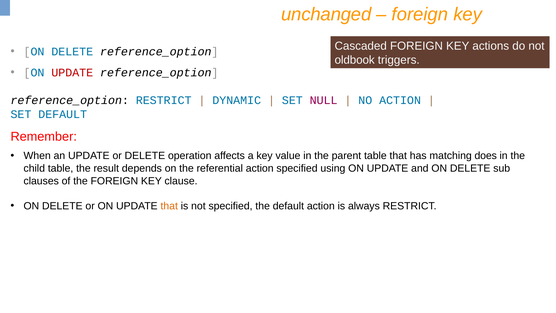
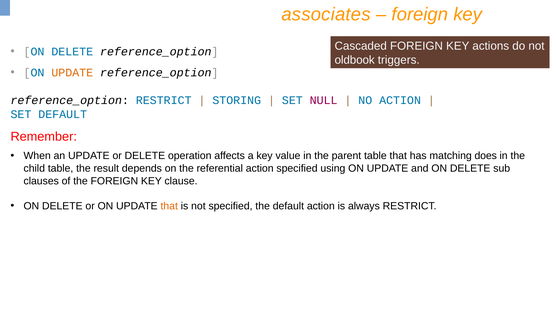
unchanged: unchanged -> associates
UPDATE at (72, 73) colour: red -> orange
DYNAMIC: DYNAMIC -> STORING
